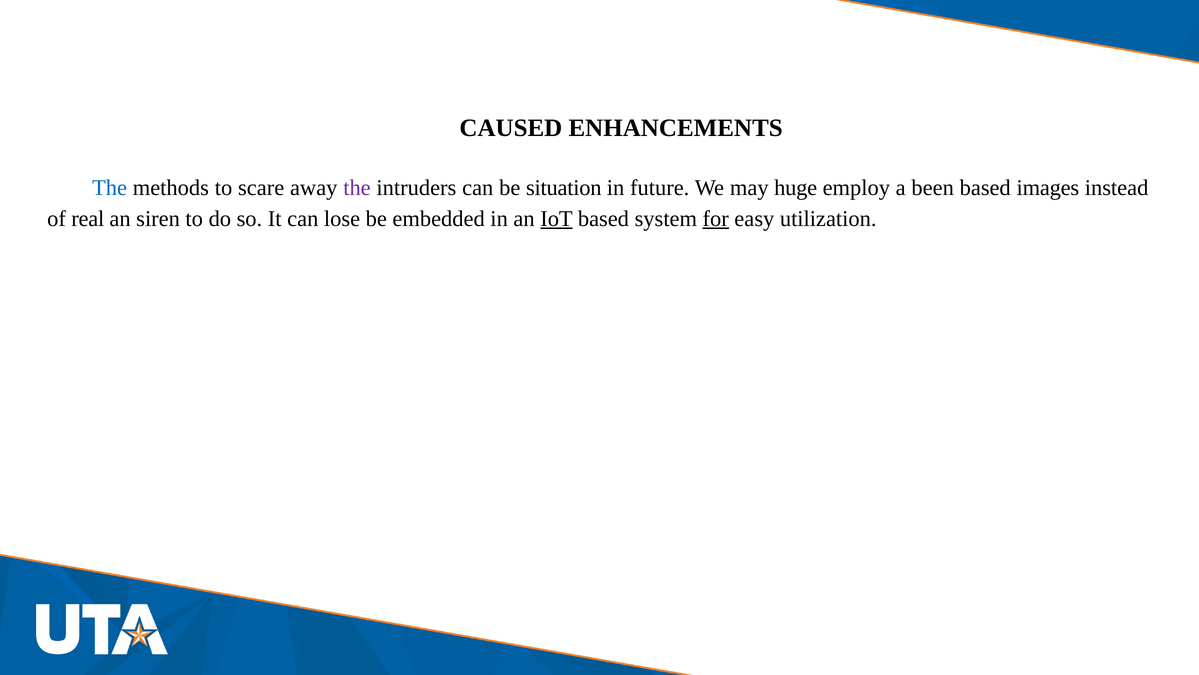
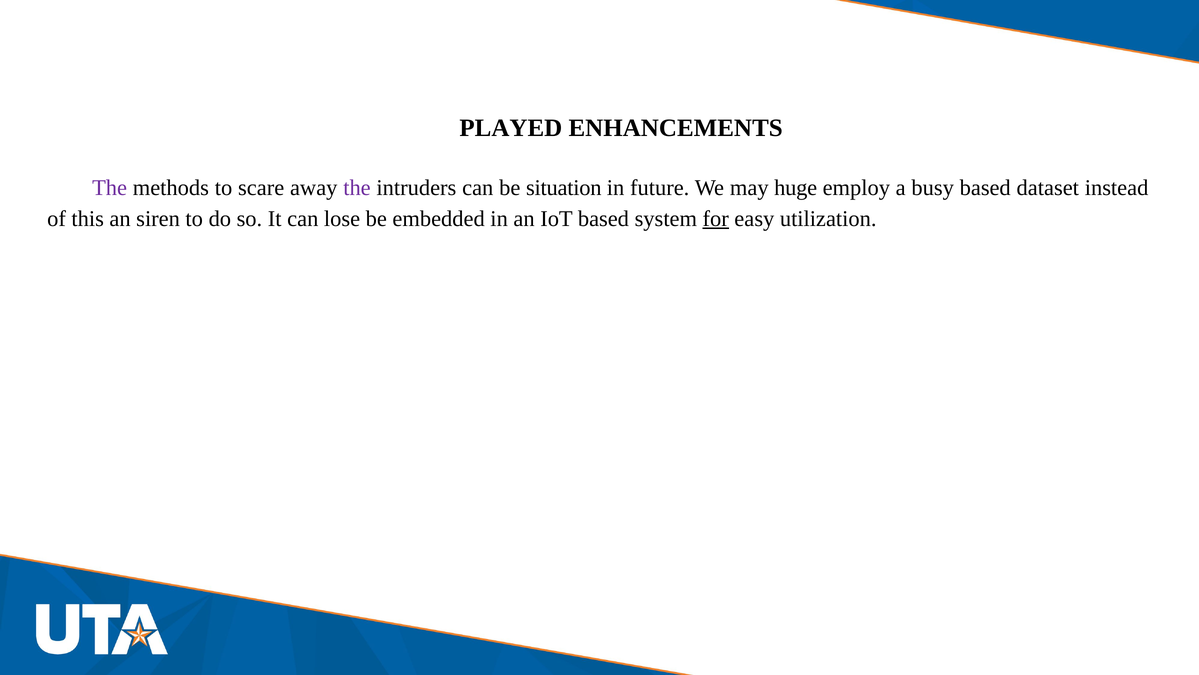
CAUSED: CAUSED -> PLAYED
The at (110, 187) colour: blue -> purple
been: been -> busy
images: images -> dataset
real: real -> this
IoT underline: present -> none
